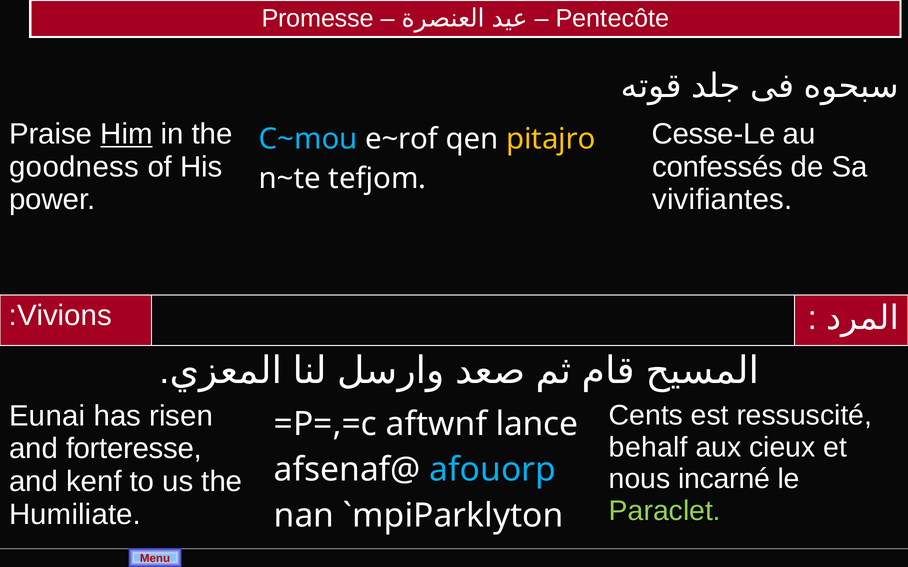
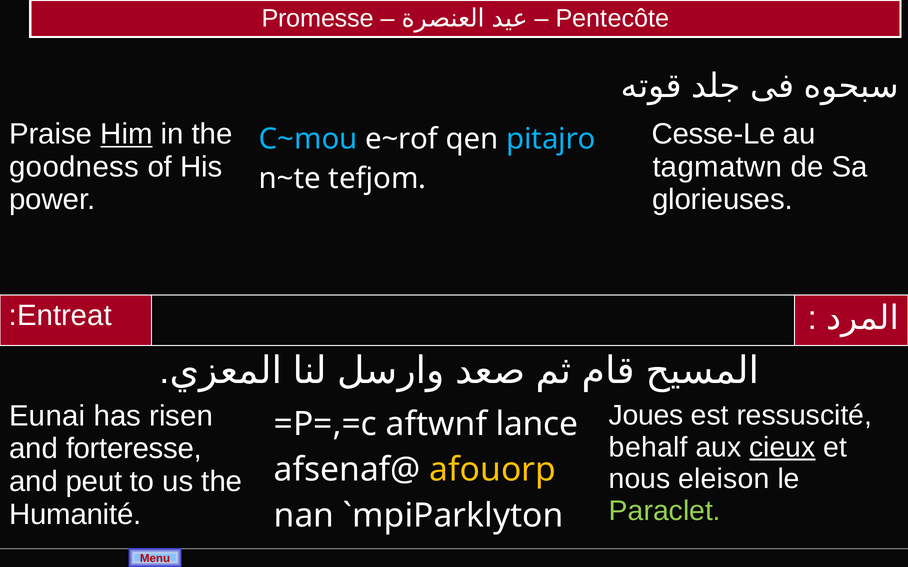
pitajro colour: yellow -> light blue
confessés: confessés -> tagmatwn
vivifiantes: vivifiantes -> glorieuses
Vivions: Vivions -> Entreat
Cents: Cents -> Joues
cieux underline: none -> present
afouorp colour: light blue -> yellow
incarné: incarné -> eleison
kenf: kenf -> peut
Humiliate: Humiliate -> Humanité
